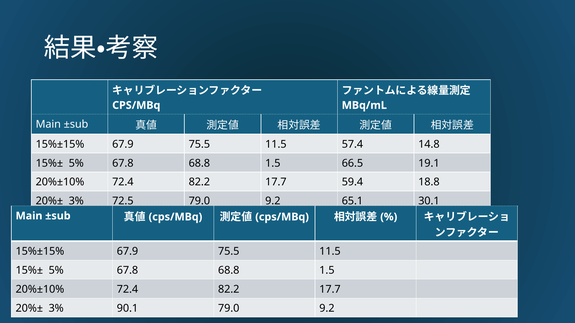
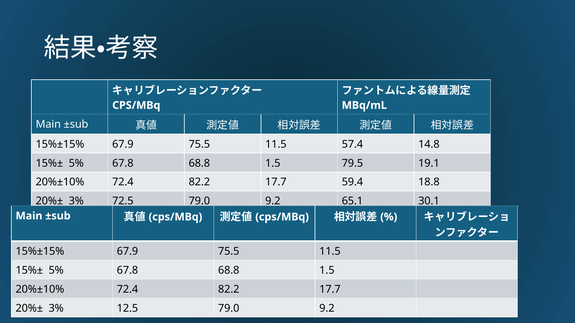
66.5: 66.5 -> 79.5
90.1: 90.1 -> 12.5
